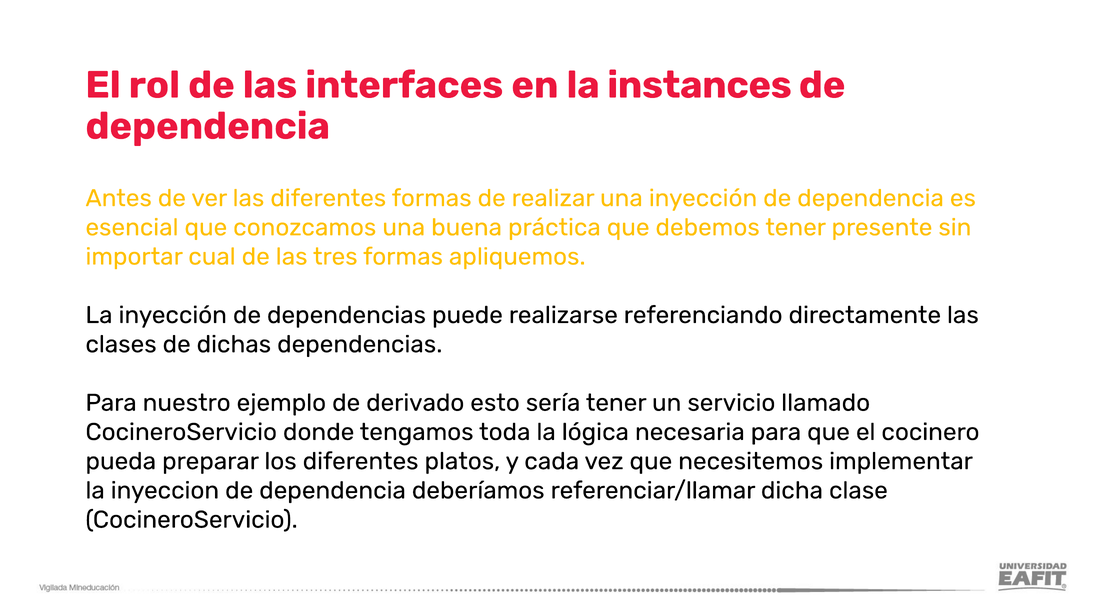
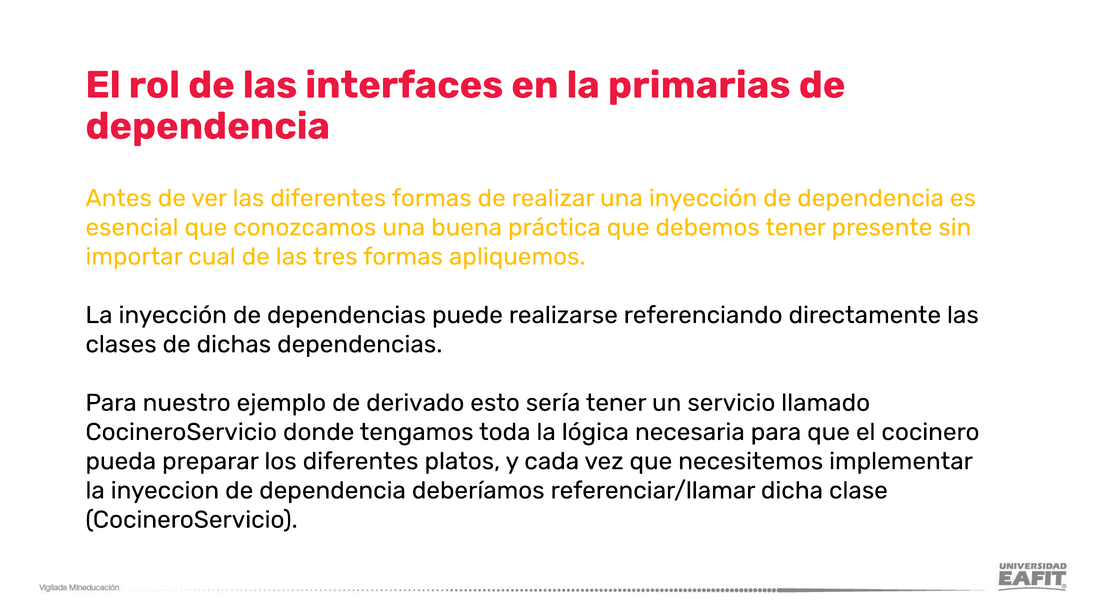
instances: instances -> primarias
